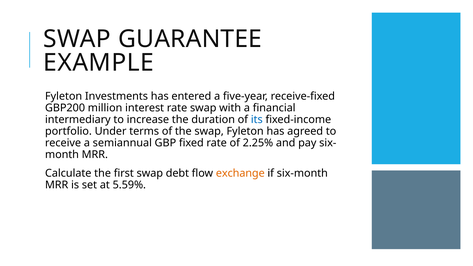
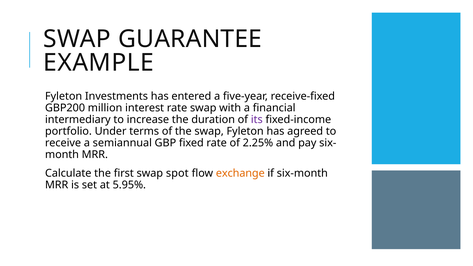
its colour: blue -> purple
debt: debt -> spot
5.59%: 5.59% -> 5.95%
